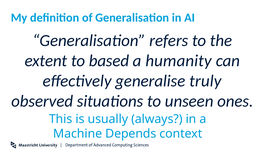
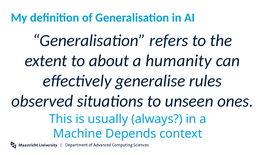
based: based -> about
truly: truly -> rules
